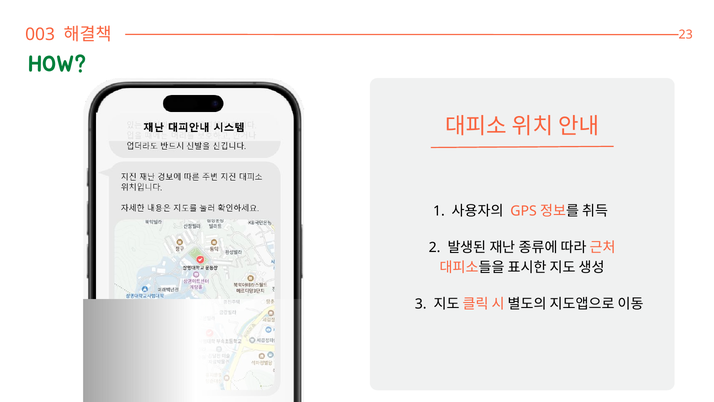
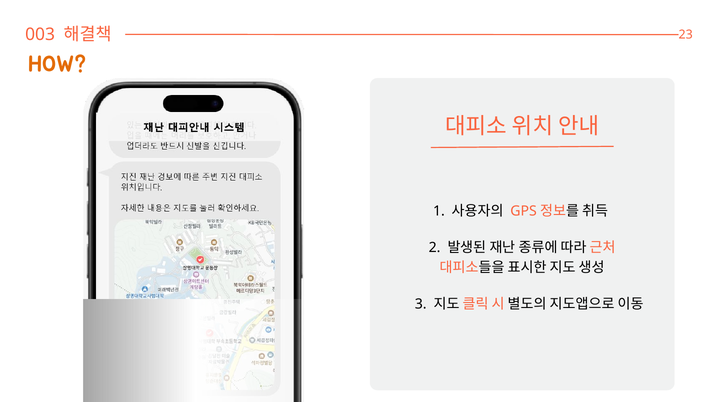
HOW colour: green -> orange
